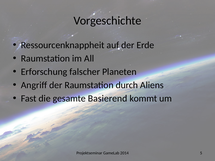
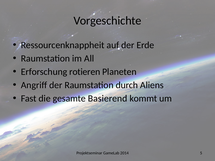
falscher: falscher -> rotieren
